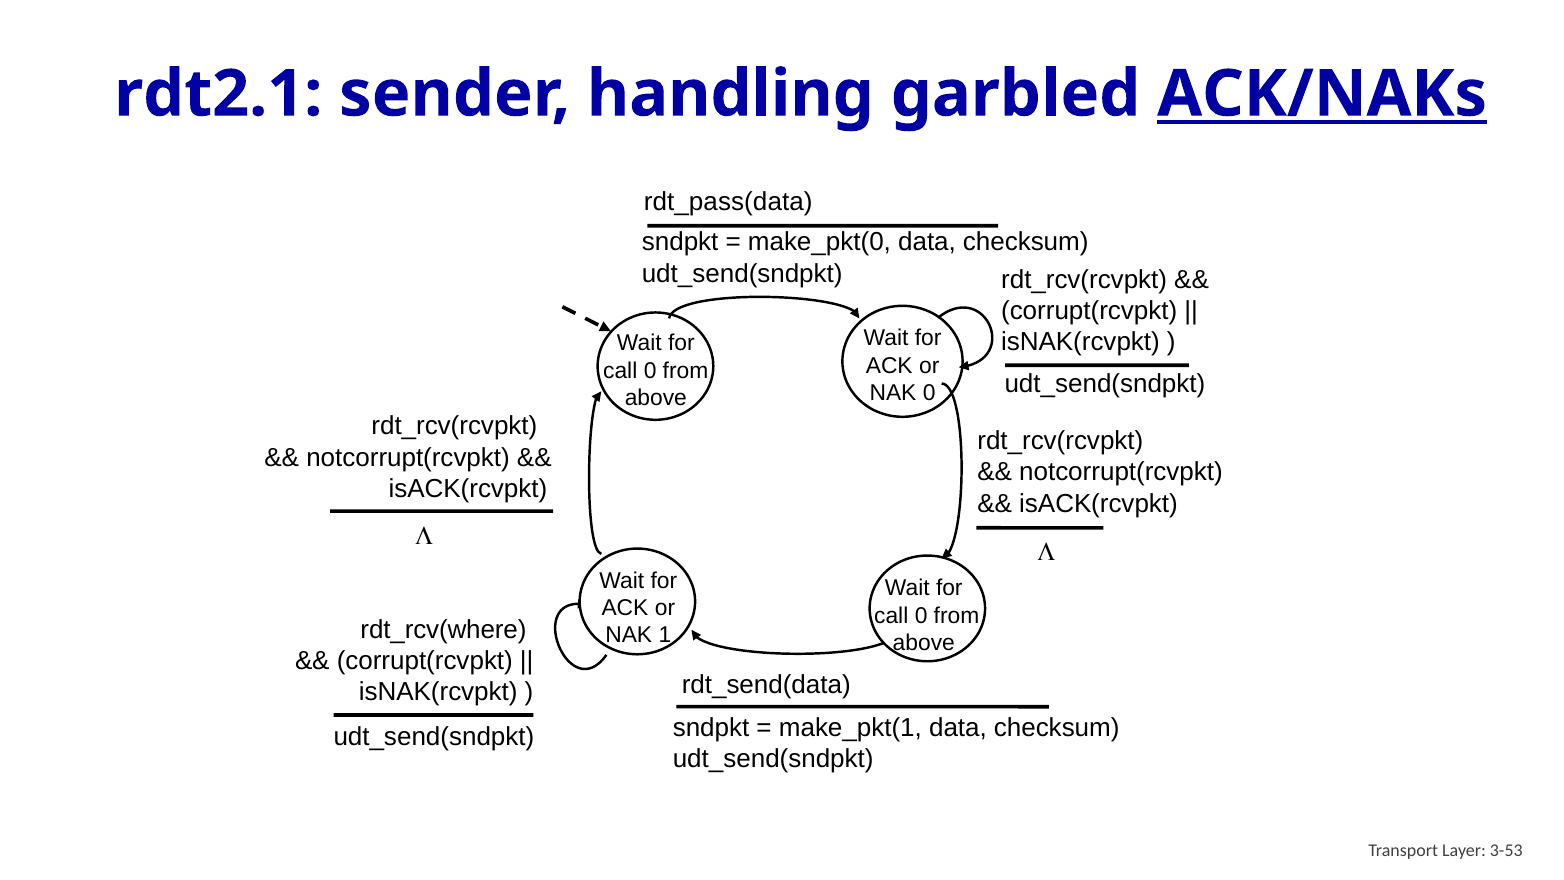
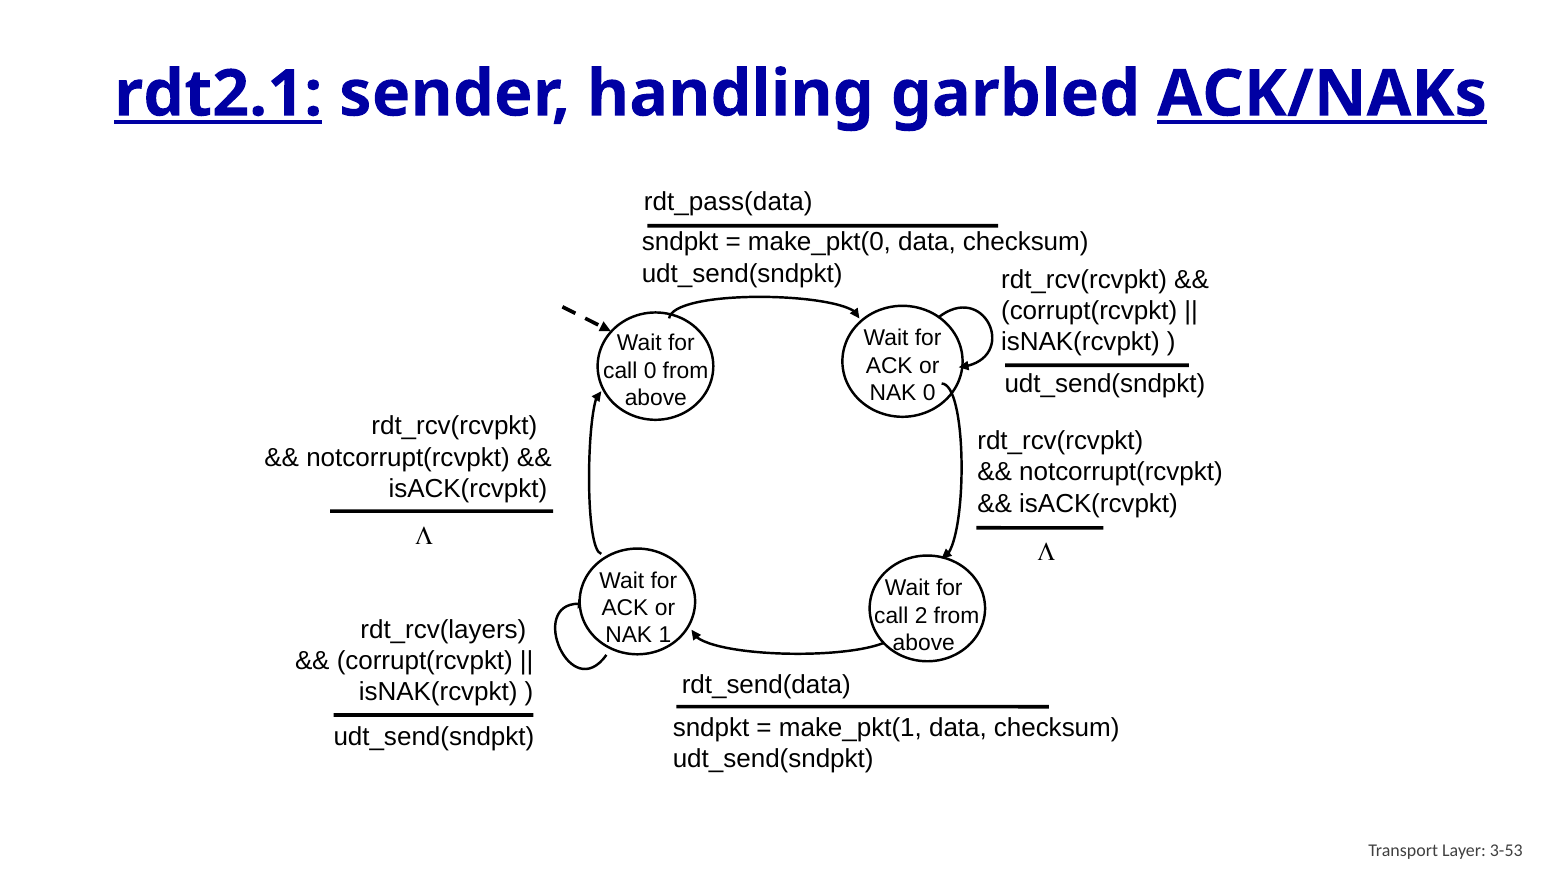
rdt2.1 underline: none -> present
0 at (921, 616): 0 -> 2
rdt_rcv(where: rdt_rcv(where -> rdt_rcv(layers
